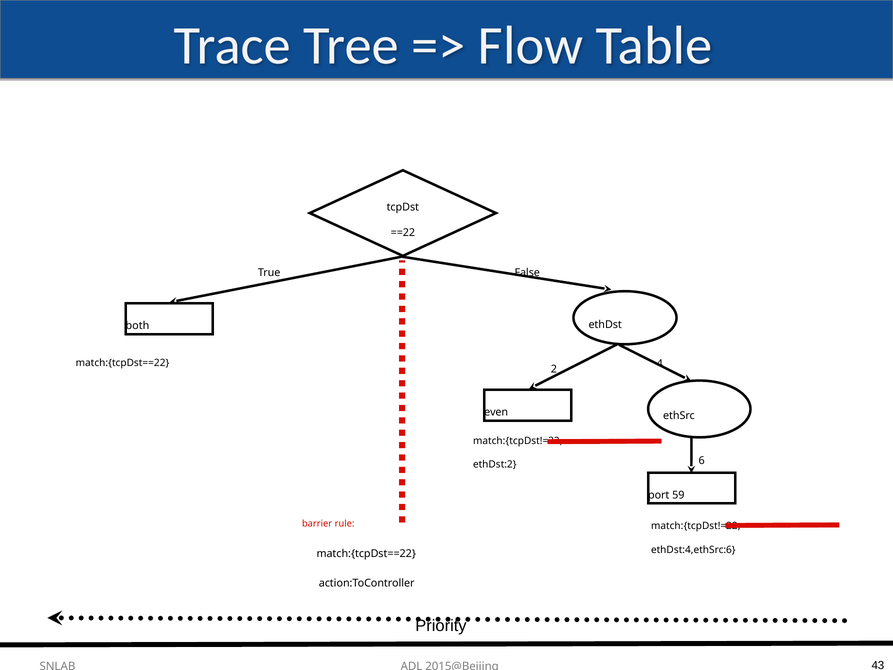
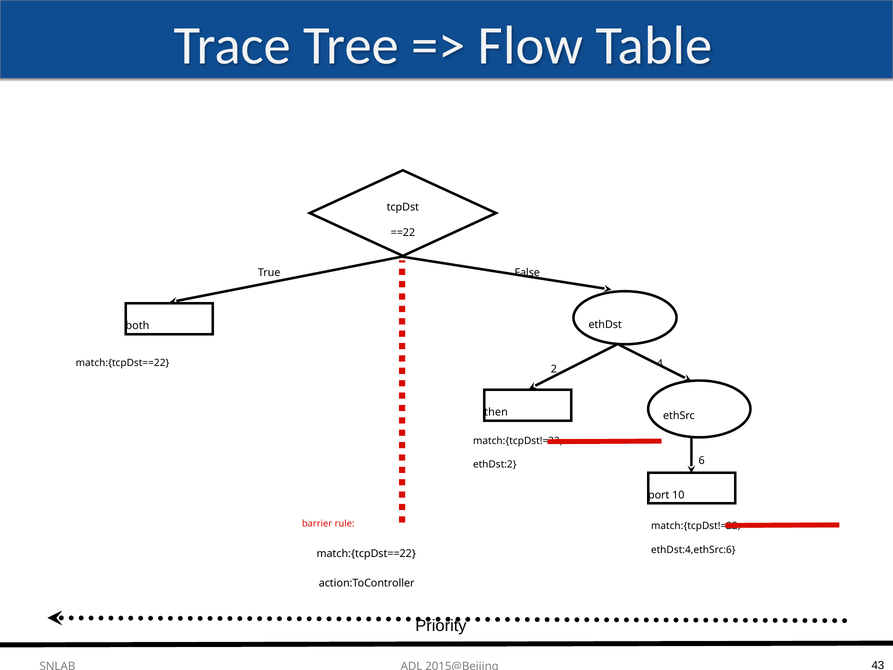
even: even -> then
59: 59 -> 10
